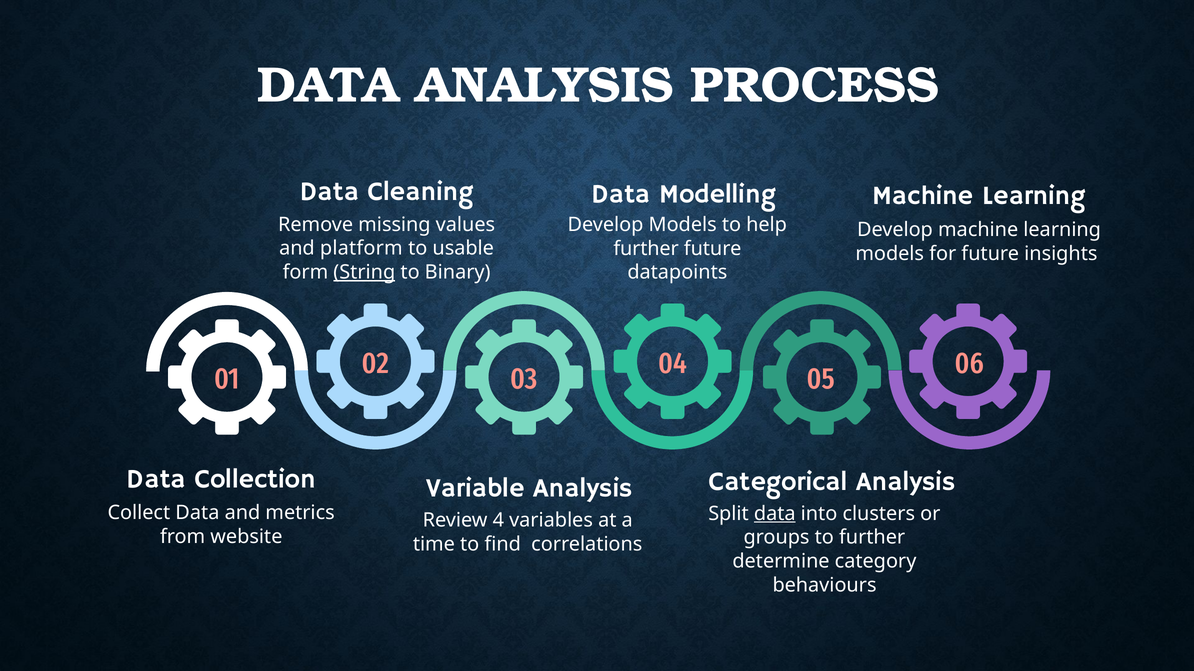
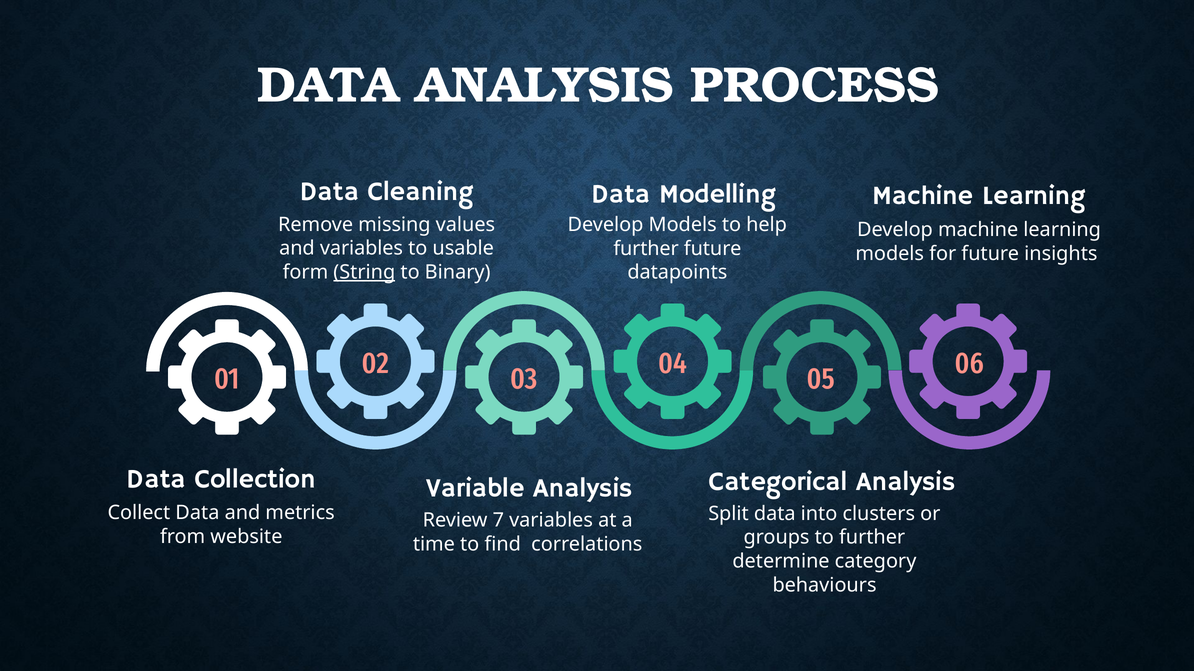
and platform: platform -> variables
data at (775, 514) underline: present -> none
4: 4 -> 7
